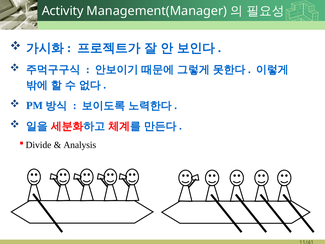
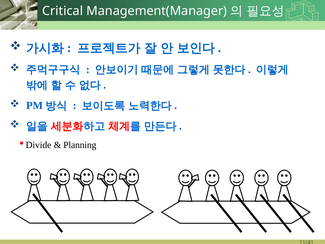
Activity: Activity -> Critical
Analysis: Analysis -> Planning
